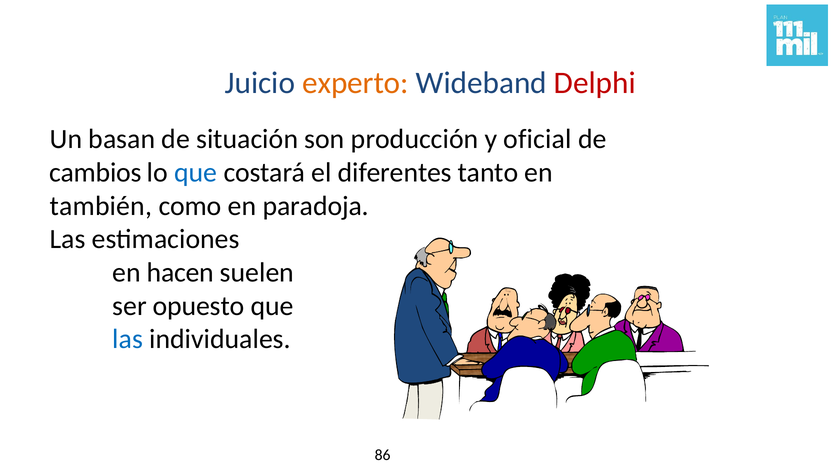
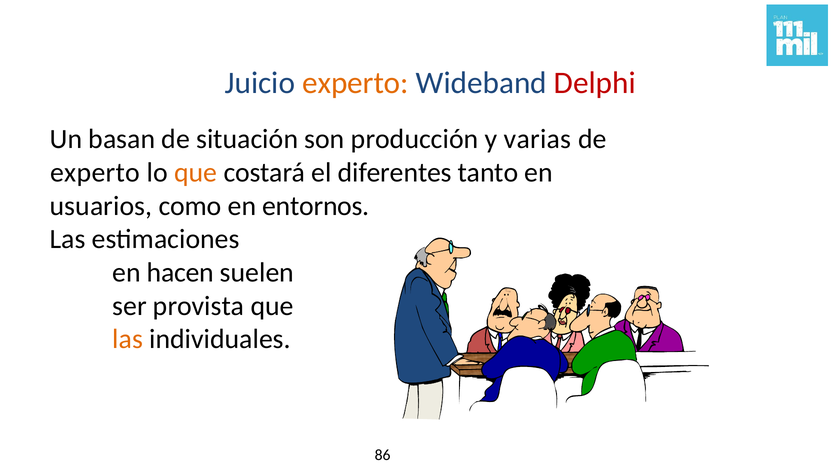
oficial: oficial -> varias
cambios at (95, 173): cambios -> experto
que at (196, 173) colour: blue -> orange
también: también -> usuarios
paradoja: paradoja -> entornos
opuesto: opuesto -> provista
las at (128, 339) colour: blue -> orange
